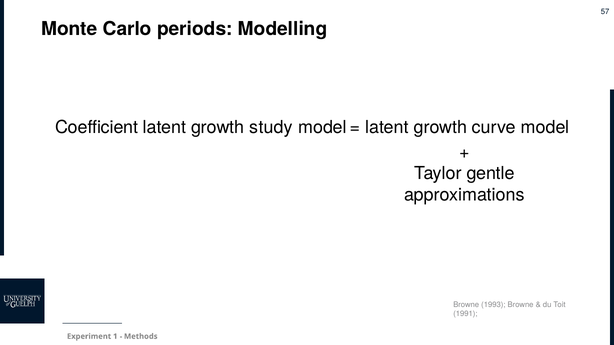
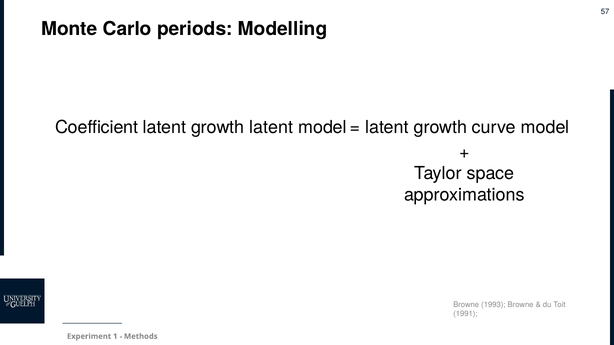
growth study: study -> latent
gentle: gentle -> space
